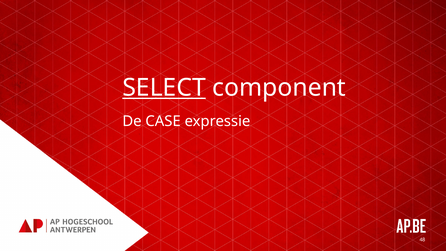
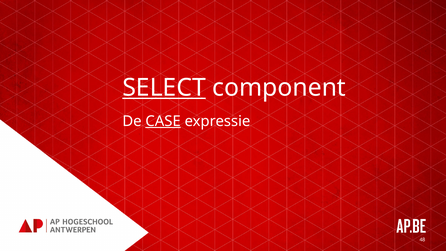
CASE underline: none -> present
